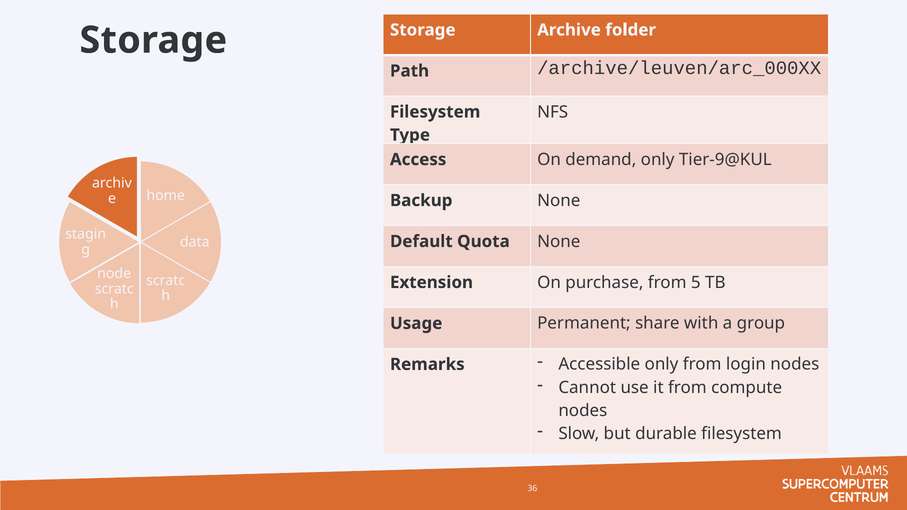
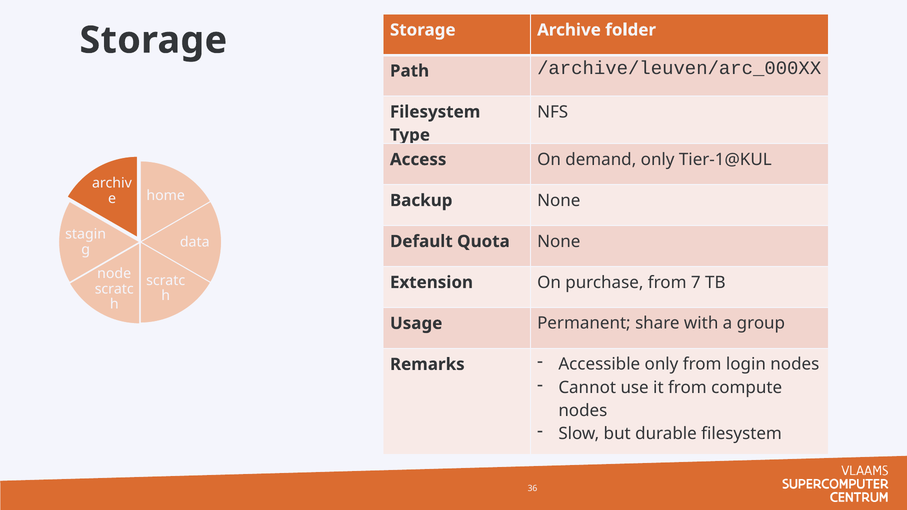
Tier-9@KUL: Tier-9@KUL -> Tier-1@KUL
5: 5 -> 7
